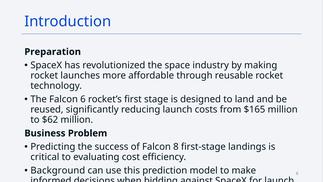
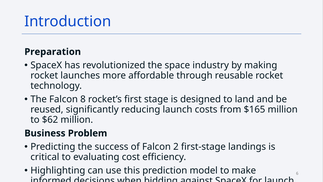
Falcon 6: 6 -> 8
8: 8 -> 2
Background: Background -> Highlighting
